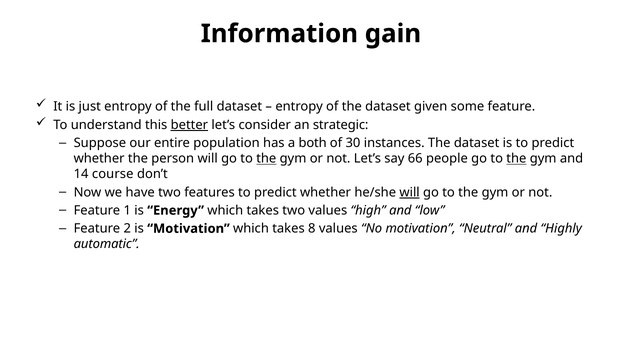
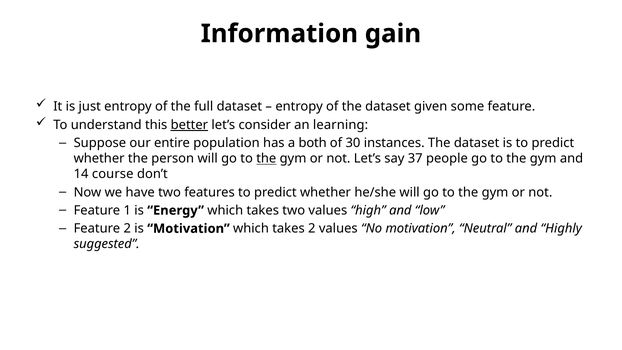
strategic: strategic -> learning
66: 66 -> 37
the at (516, 159) underline: present -> none
will at (410, 192) underline: present -> none
takes 8: 8 -> 2
automatic: automatic -> suggested
